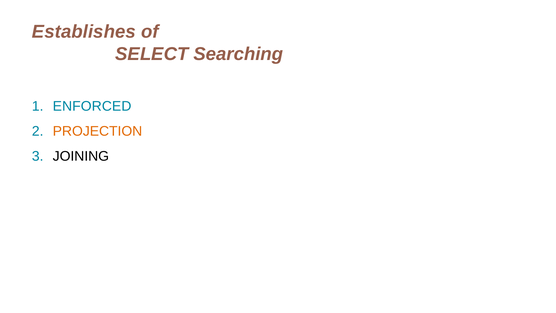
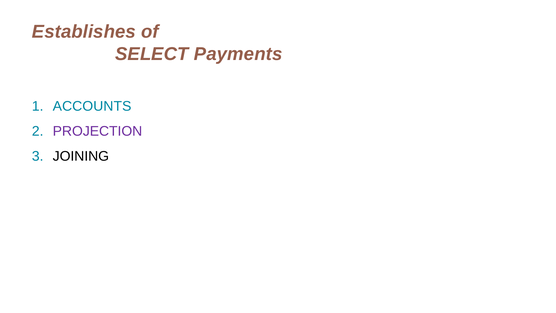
Searching: Searching -> Payments
ENFORCED: ENFORCED -> ACCOUNTS
PROJECTION colour: orange -> purple
